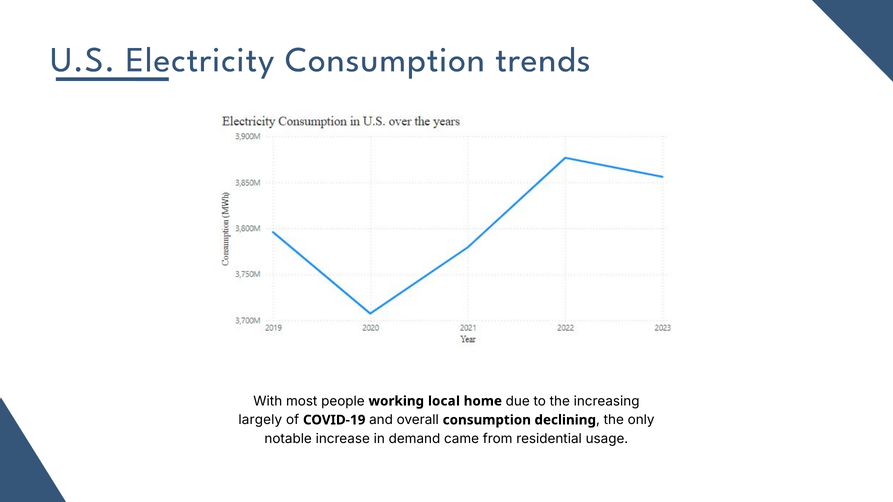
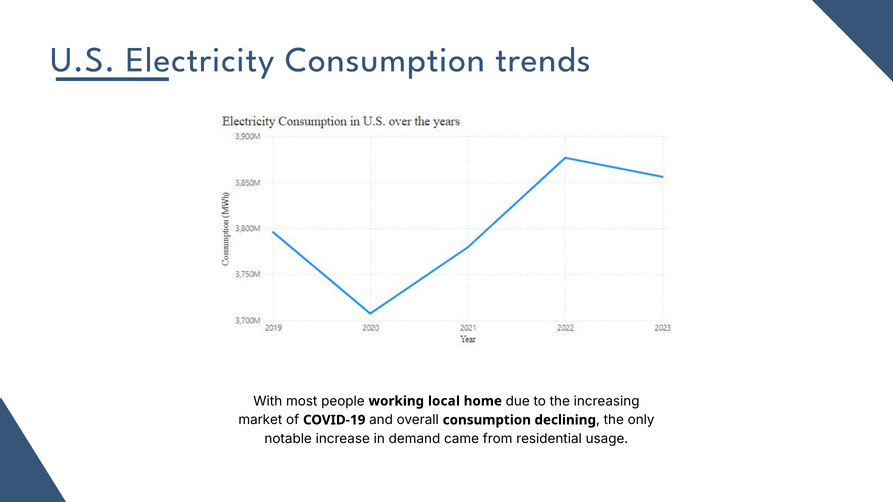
largely: largely -> market
